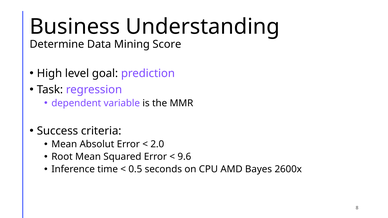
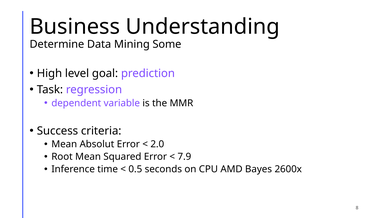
Score: Score -> Some
9.6: 9.6 -> 7.9
